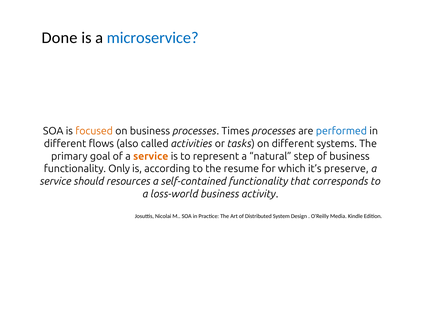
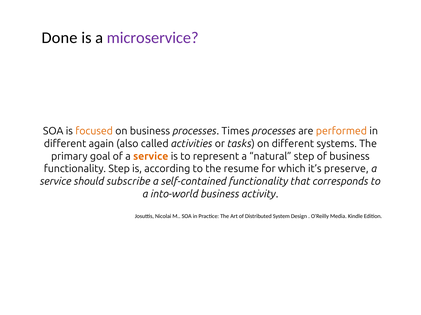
microservice colour: blue -> purple
performed colour: blue -> orange
flows: flows -> again
functionality Only: Only -> Step
resources: resources -> subscribe
loss-world: loss-world -> into-world
